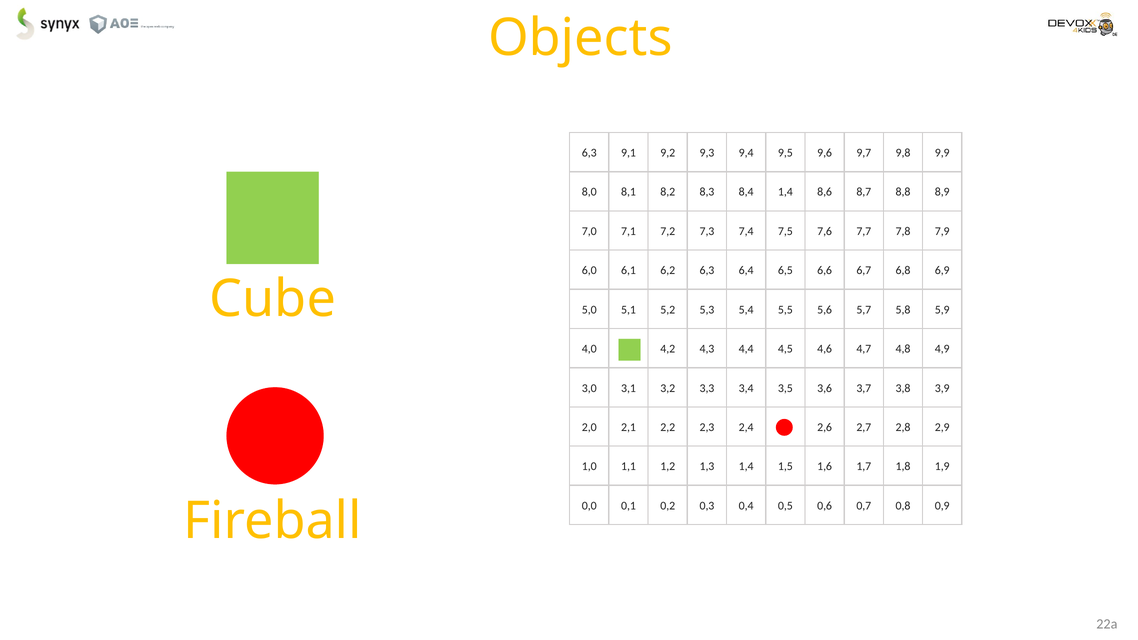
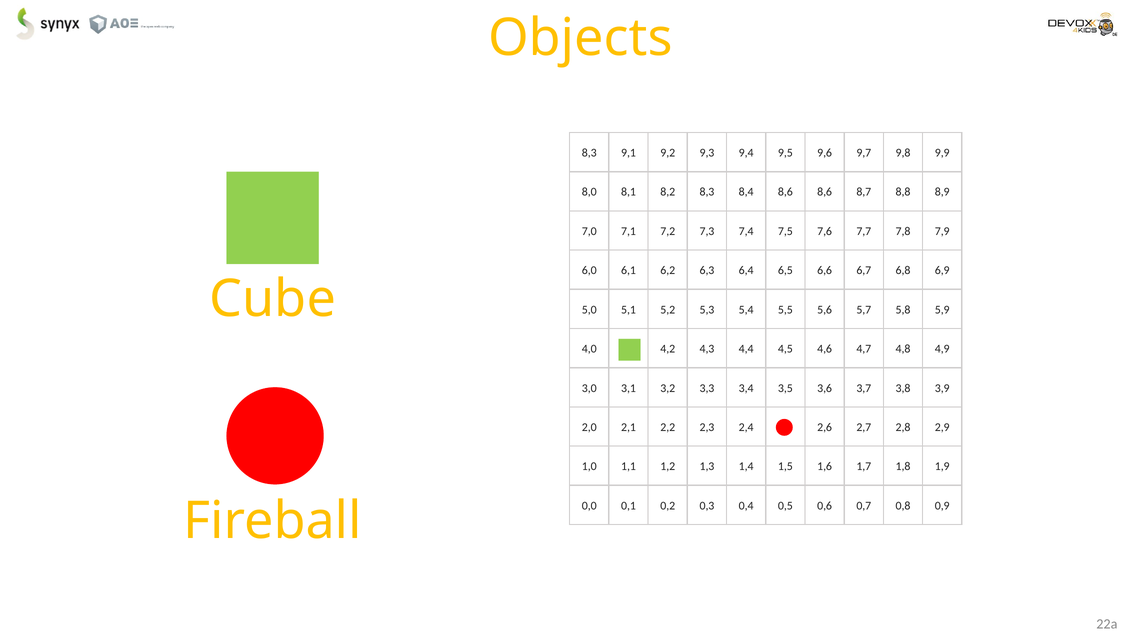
6,3 at (589, 153): 6,3 -> 8,3
8,4 1,4: 1,4 -> 8,6
